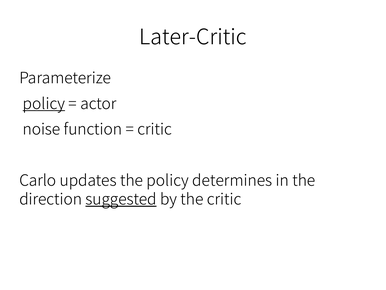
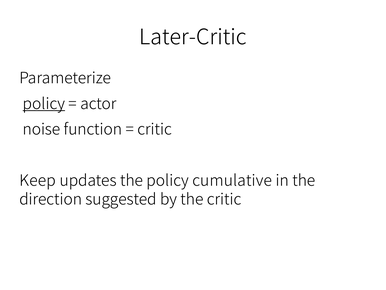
Carlo: Carlo -> Keep
determines: determines -> cumulative
suggested underline: present -> none
